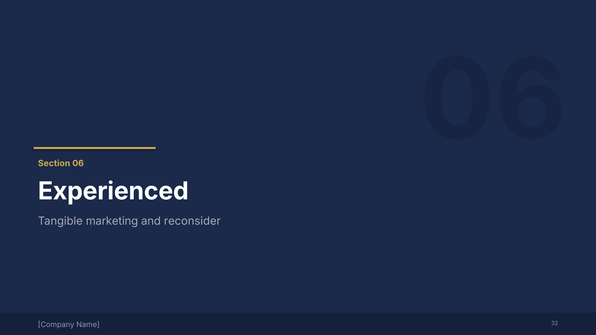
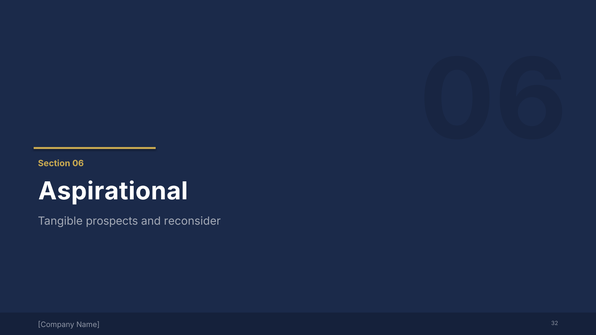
Experienced: Experienced -> Aspirational
marketing: marketing -> prospects
